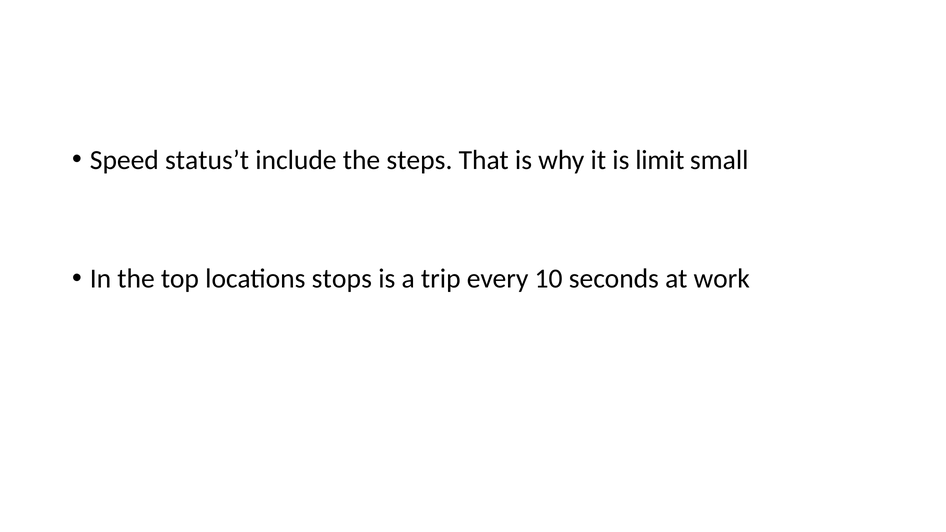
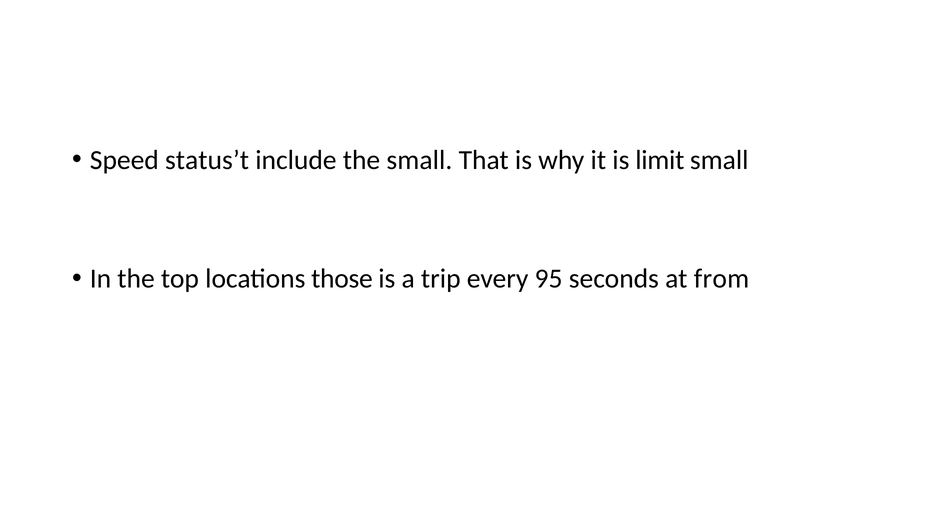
the steps: steps -> small
stops: stops -> those
10: 10 -> 95
work: work -> from
